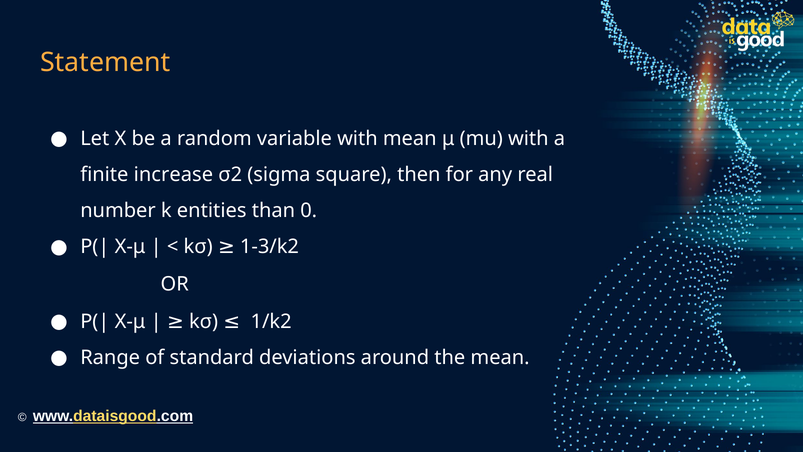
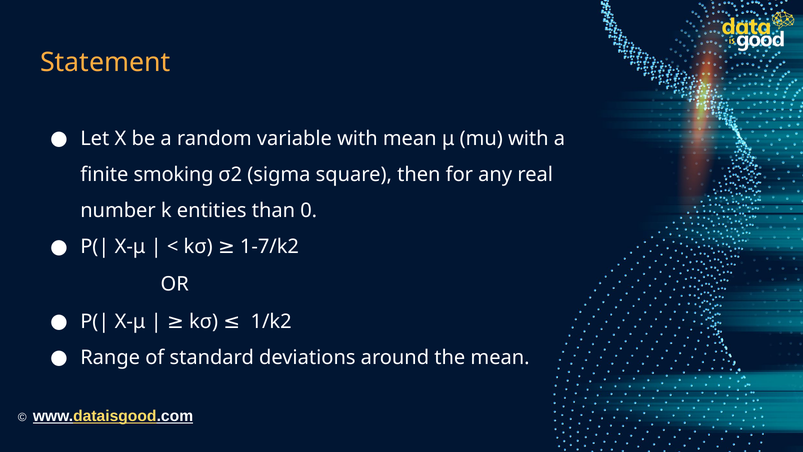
increase: increase -> smoking
1-3/k2: 1-3/k2 -> 1-7/k2
